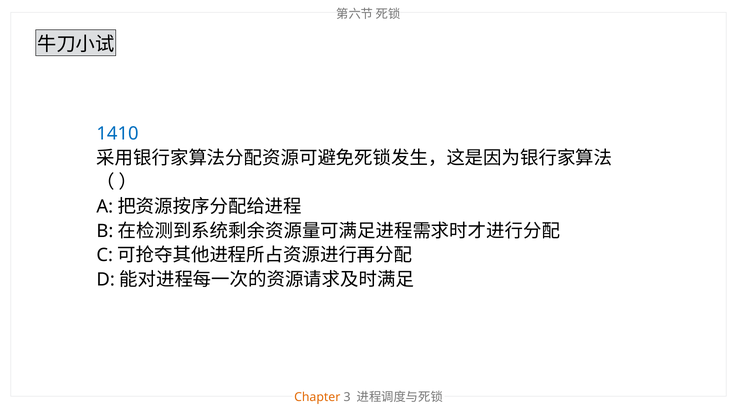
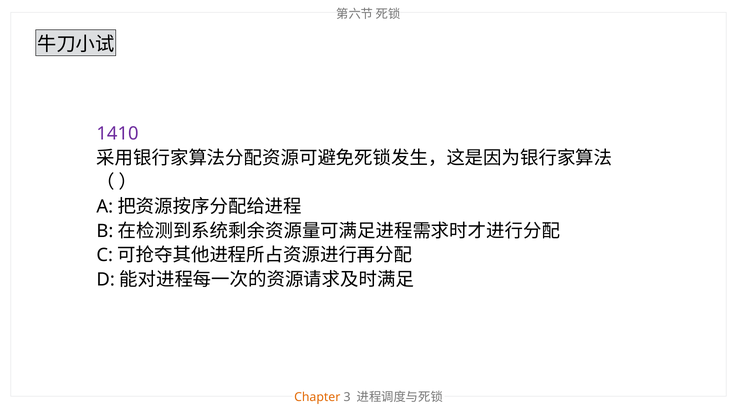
1410 colour: blue -> purple
